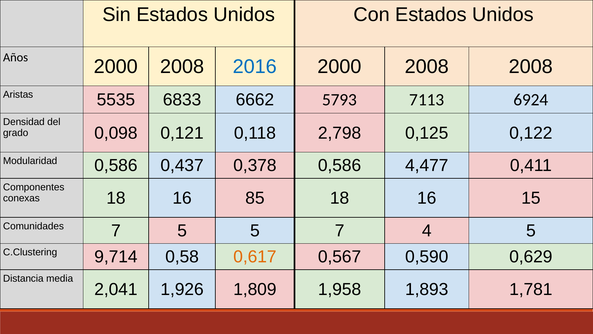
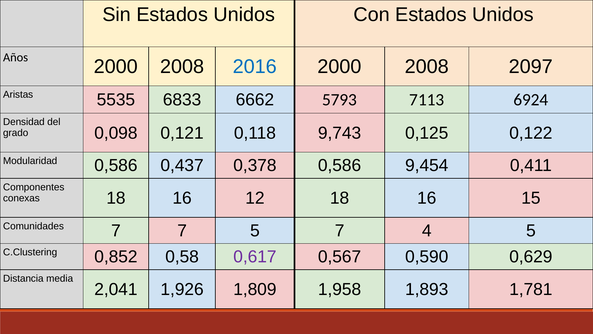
2008 2008: 2008 -> 2097
2,798: 2,798 -> 9,743
4,477: 4,477 -> 9,454
85: 85 -> 12
7 5: 5 -> 7
9,714: 9,714 -> 0,852
0,617 colour: orange -> purple
